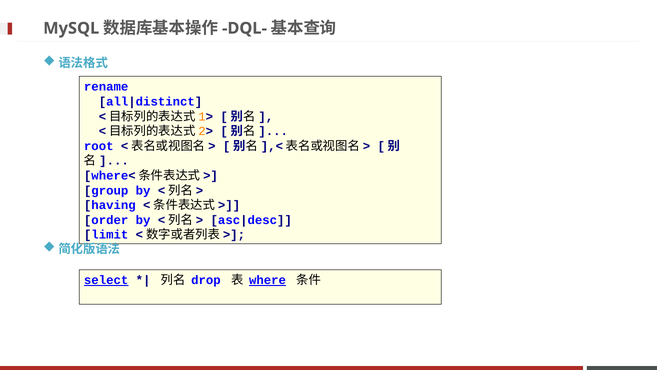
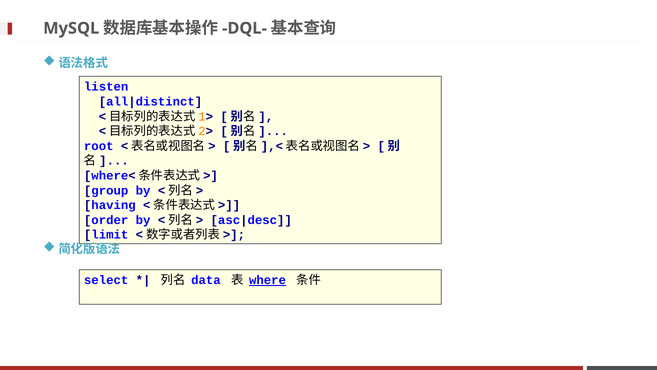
rename: rename -> listen
select underline: present -> none
drop: drop -> data
